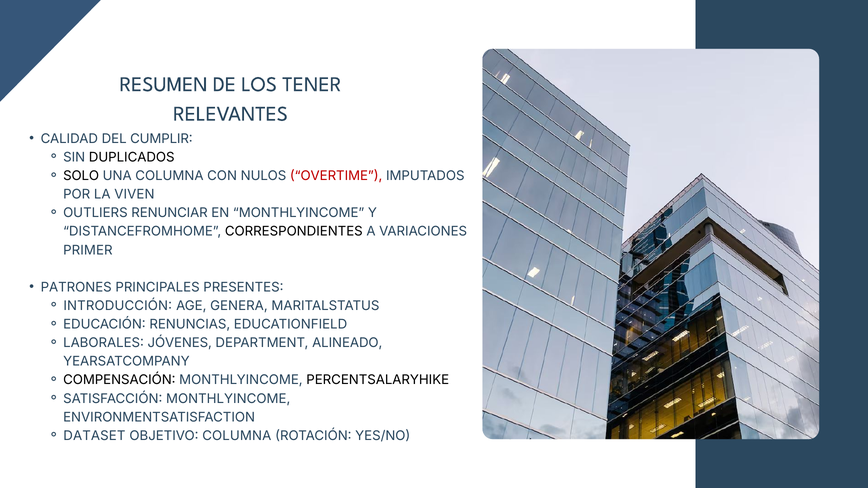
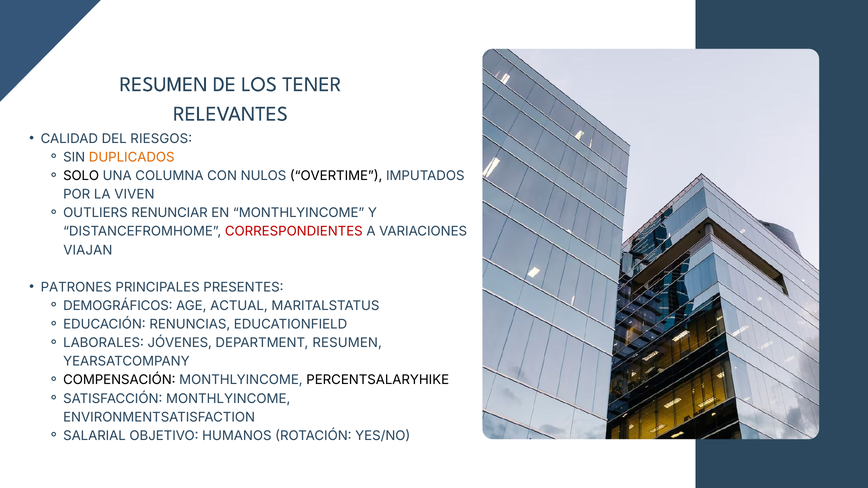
CUMPLIR: CUMPLIR -> RIESGOS
DUPLICADOS colour: black -> orange
OVERTIME colour: red -> black
CORRESPONDIENTES colour: black -> red
PRIMER: PRIMER -> VIAJAN
INTRODUCCIÓN: INTRODUCCIÓN -> DEMOGRÁFICOS
GENERA: GENERA -> ACTUAL
DEPARTMENT ALINEADO: ALINEADO -> RESUMEN
DATASET: DATASET -> SALARIAL
OBJETIVO COLUMNA: COLUMNA -> HUMANOS
